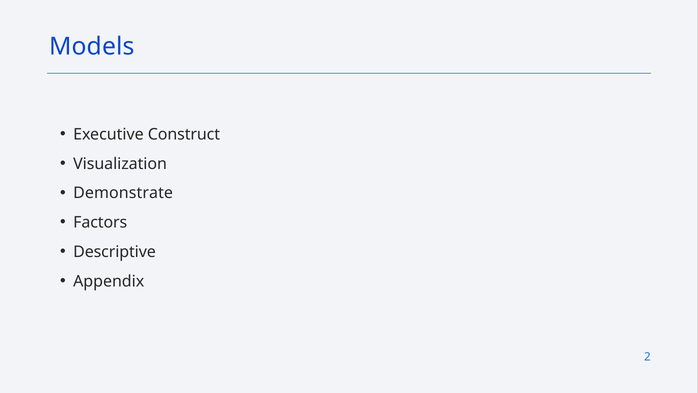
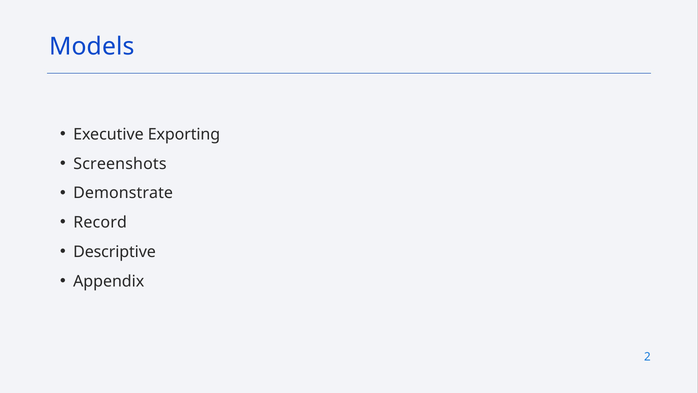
Construct: Construct -> Exporting
Visualization: Visualization -> Screenshots
Factors: Factors -> Record
